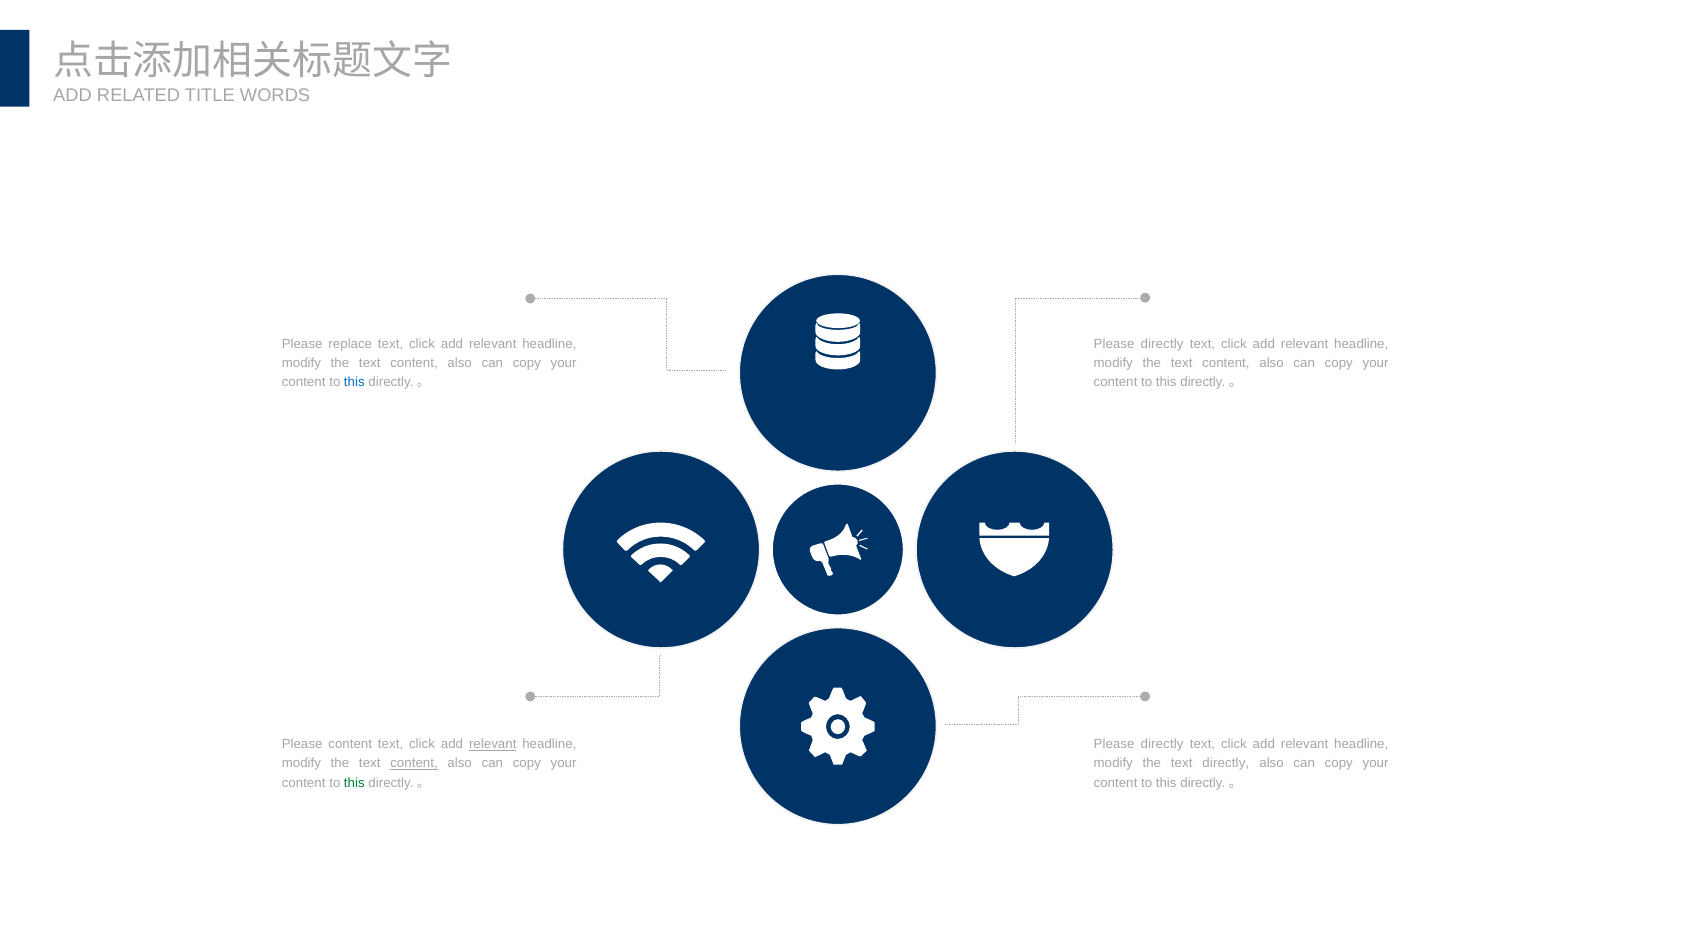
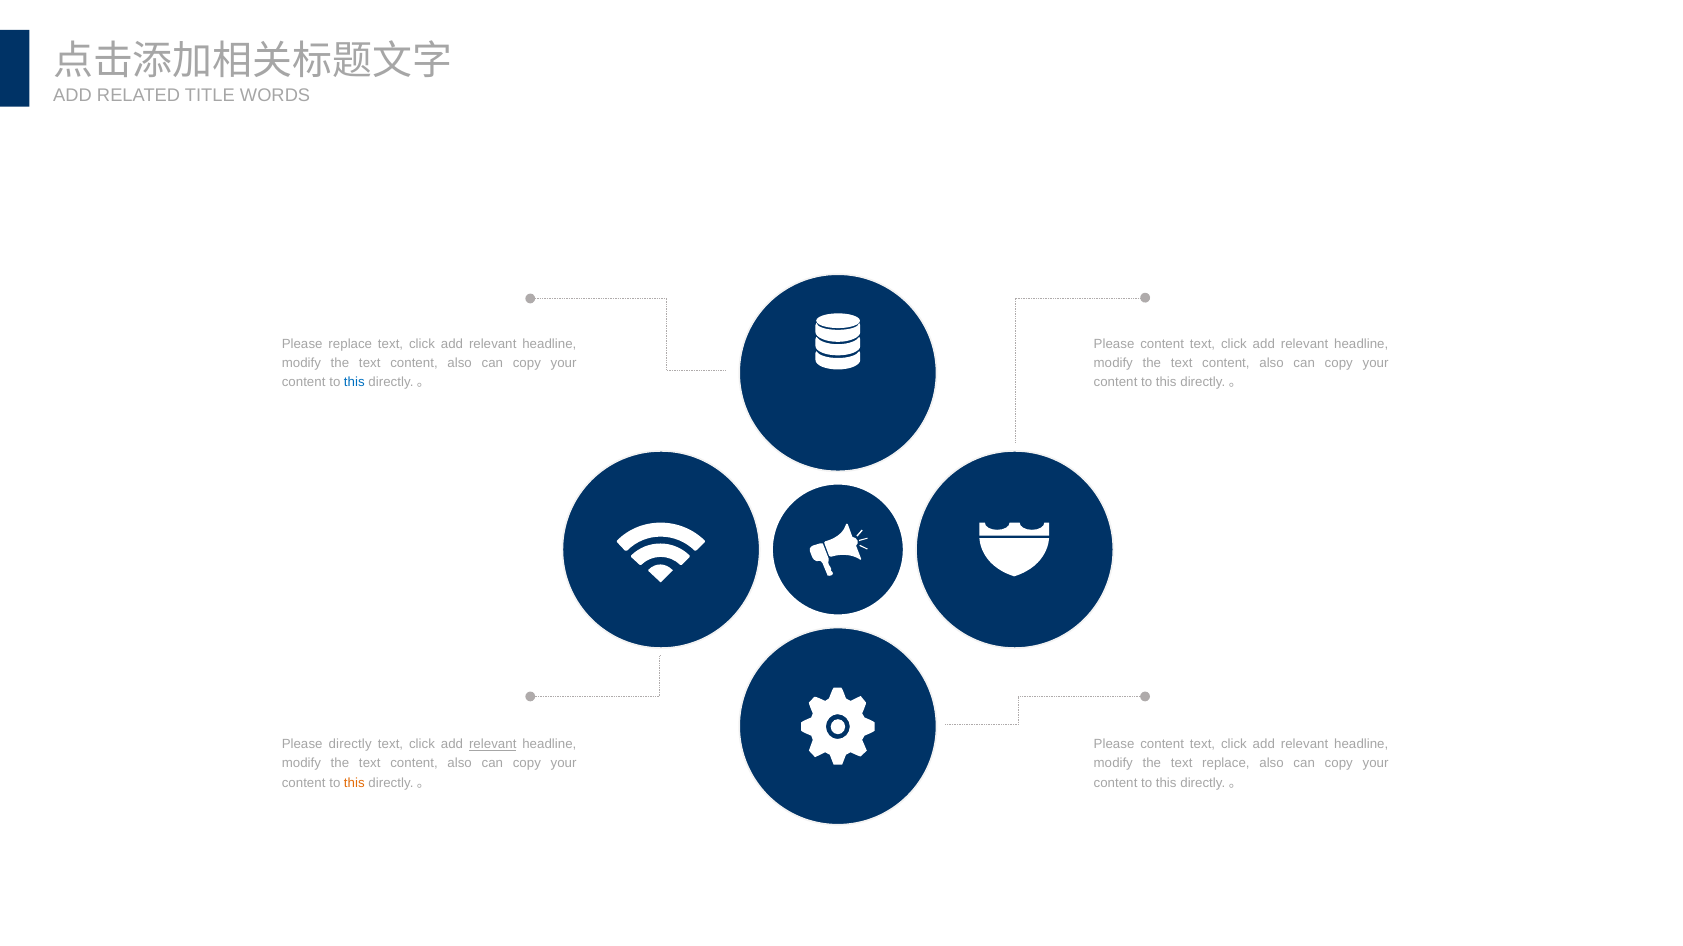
directly at (1162, 344): directly -> content
Please content: content -> directly
directly at (1162, 745): directly -> content
content at (414, 764) underline: present -> none
text directly: directly -> replace
this at (354, 783) colour: green -> orange
